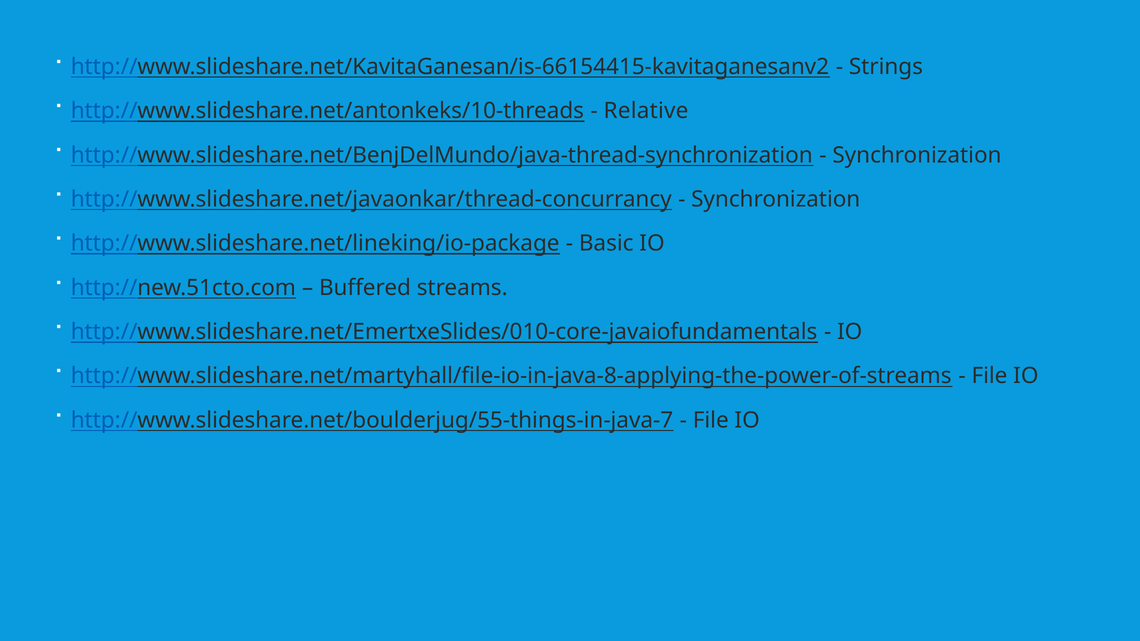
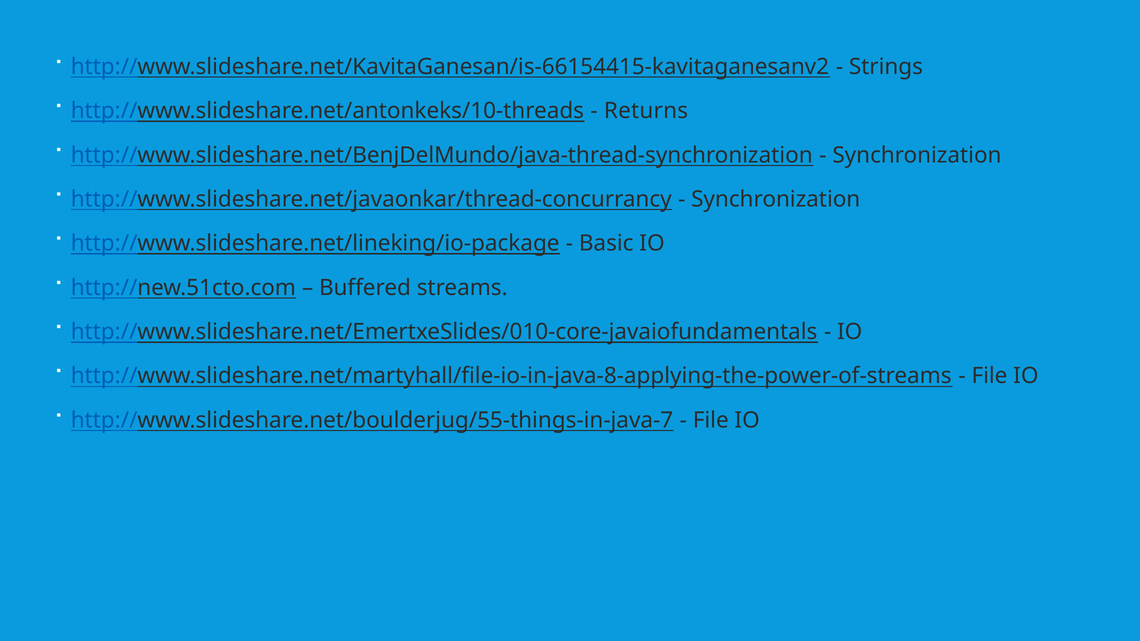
Relative: Relative -> Returns
